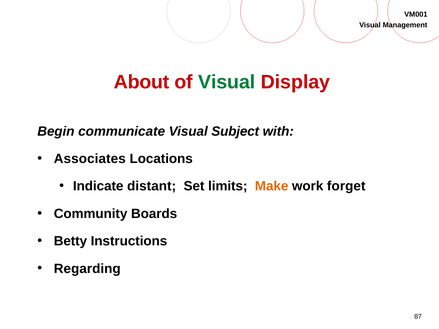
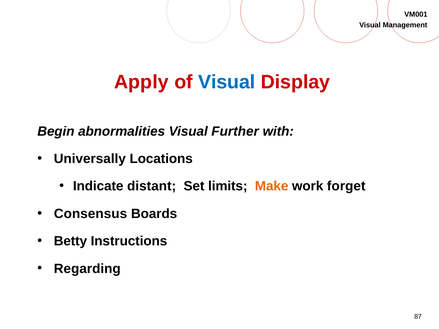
About: About -> Apply
Visual at (227, 82) colour: green -> blue
communicate: communicate -> abnormalities
Subject: Subject -> Further
Associates: Associates -> Universally
Community: Community -> Consensus
